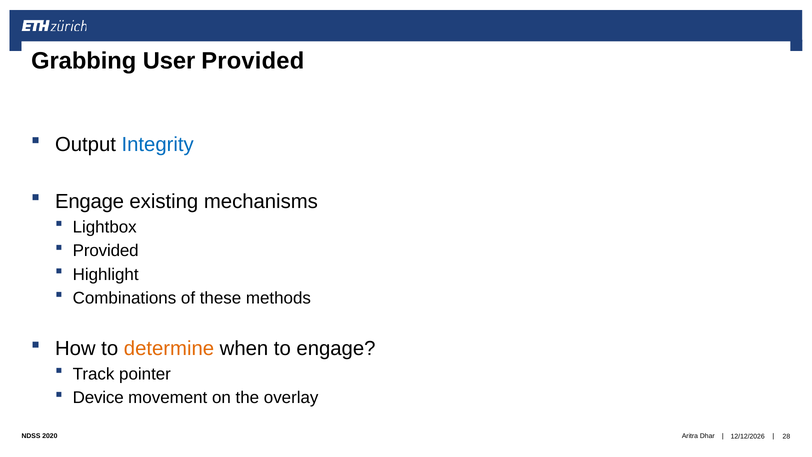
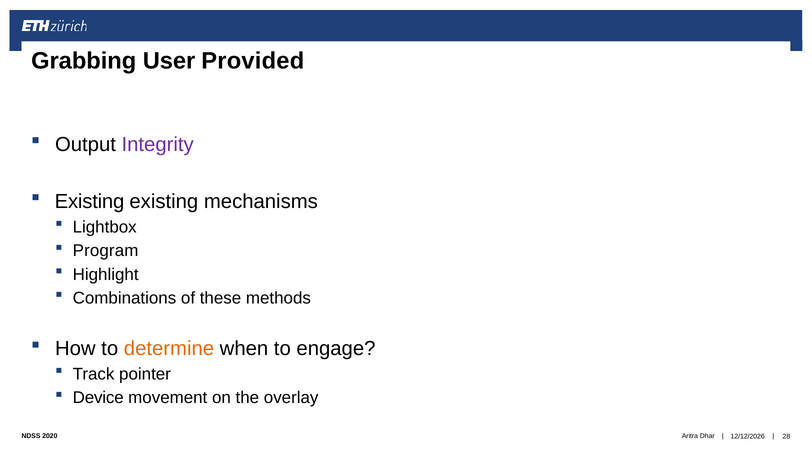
Integrity colour: blue -> purple
Engage at (90, 202): Engage -> Existing
Provided at (106, 251): Provided -> Program
